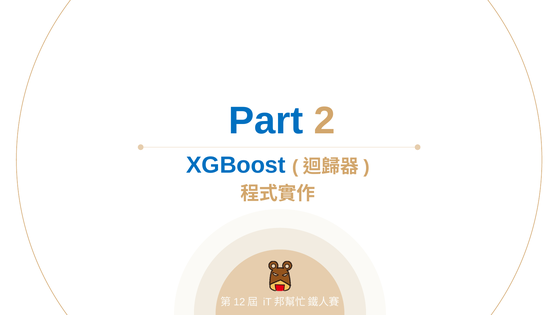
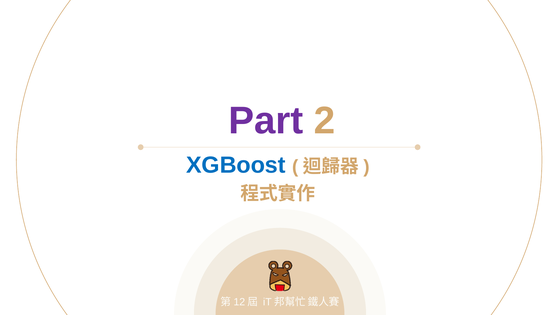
Part colour: blue -> purple
